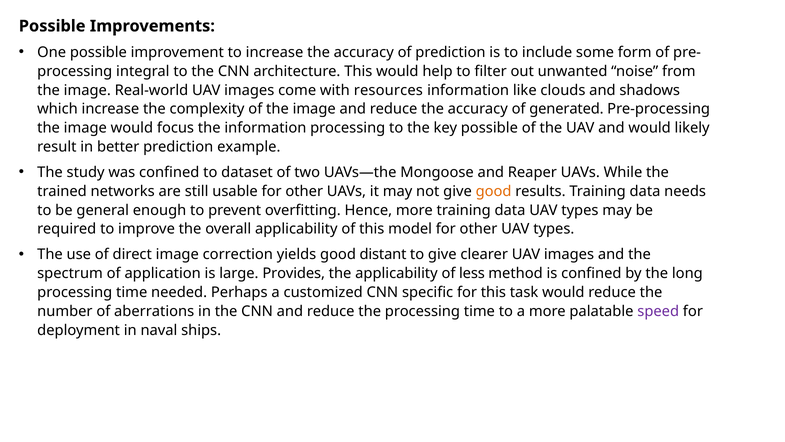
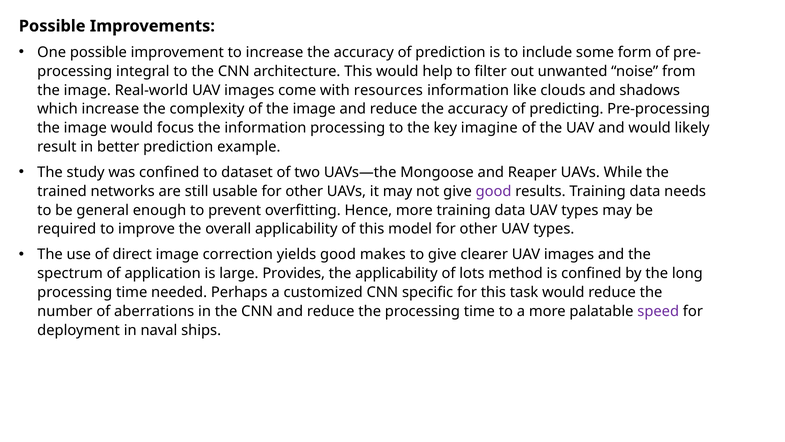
generated: generated -> predicting
key possible: possible -> imagine
good at (494, 191) colour: orange -> purple
distant: distant -> makes
less: less -> lots
